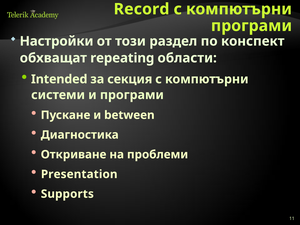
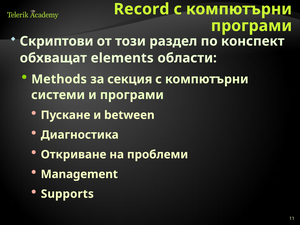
Настройки: Настройки -> Скриптови
repeating: repeating -> elements
Intended: Intended -> Methods
Presentation: Presentation -> Management
